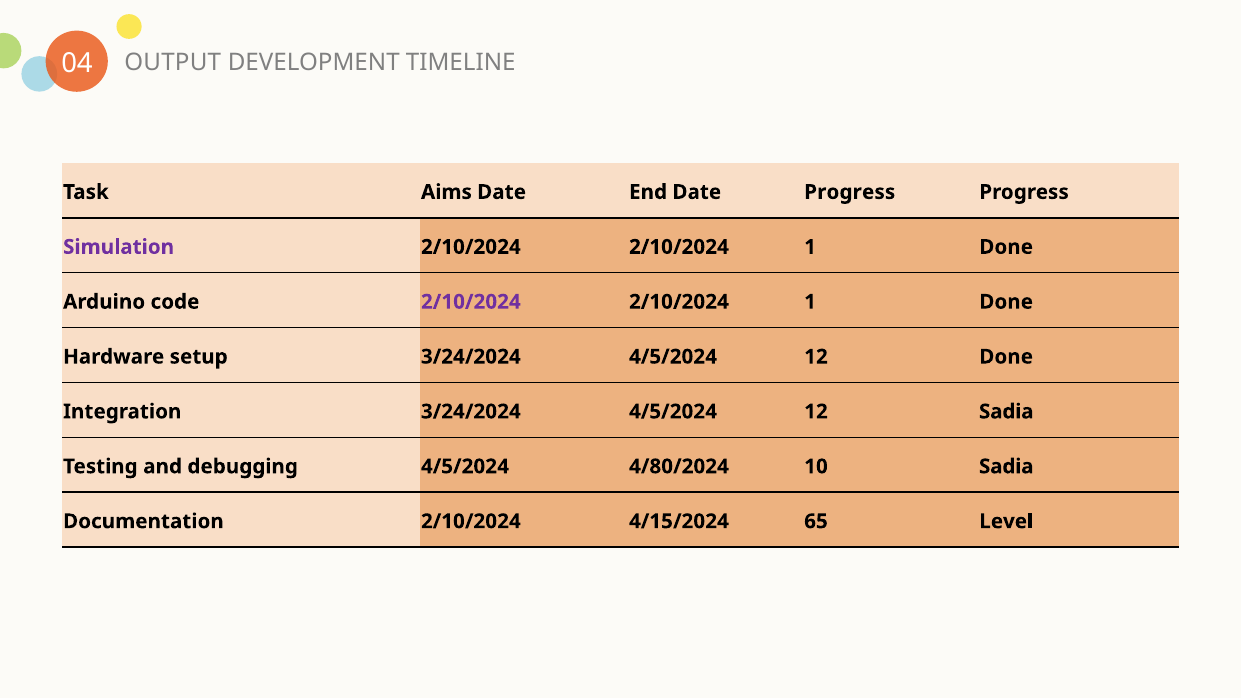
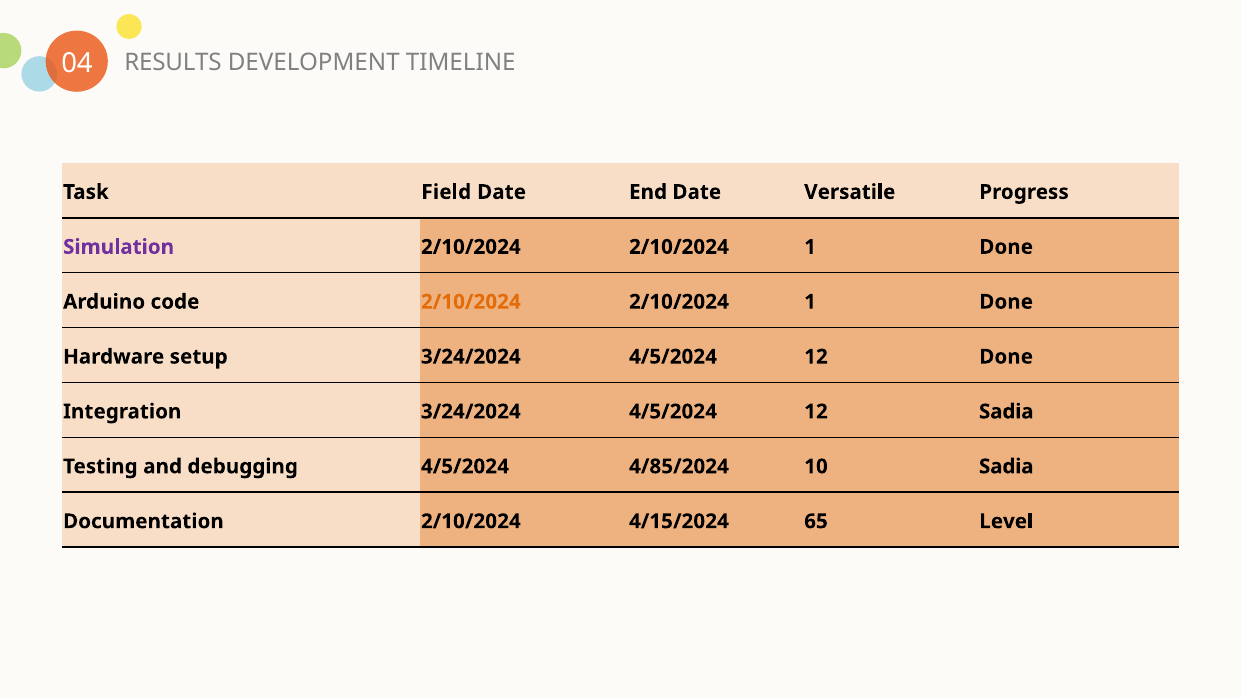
OUTPUT: OUTPUT -> RESULTS
Aims: Aims -> Field
Date Progress: Progress -> Versatile
2/10/2024 at (471, 302) colour: purple -> orange
4/80/2024: 4/80/2024 -> 4/85/2024
